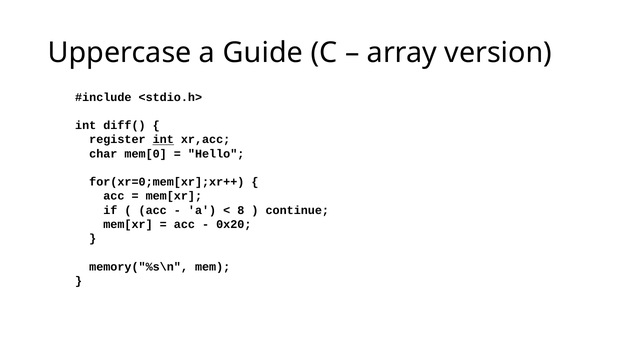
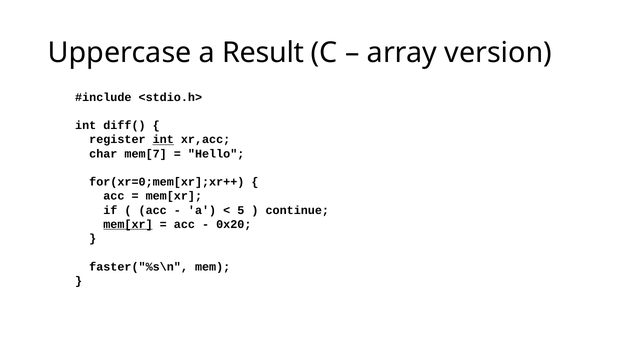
Guide: Guide -> Result
mem[0: mem[0 -> mem[7
8: 8 -> 5
mem[xr at (128, 224) underline: none -> present
memory("%s\n: memory("%s\n -> faster("%s\n
